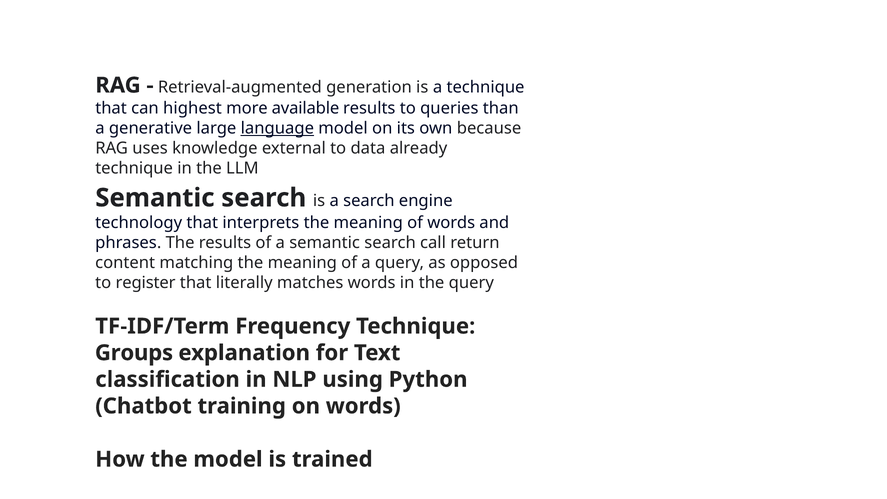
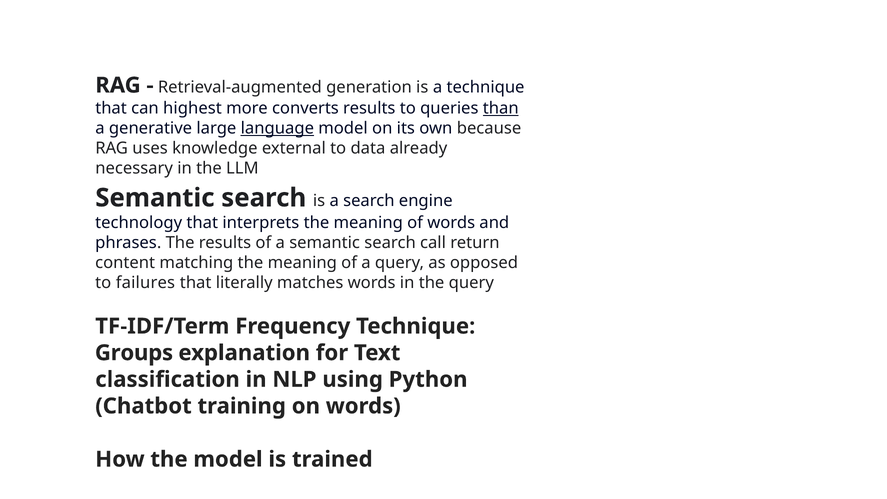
available: available -> converts
than underline: none -> present
technique at (134, 168): technique -> necessary
register: register -> failures
